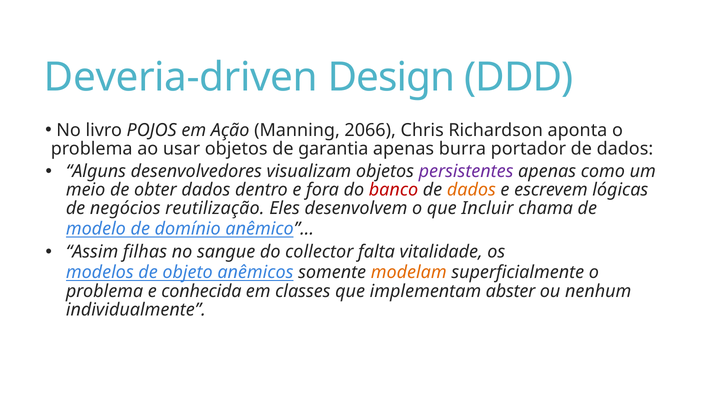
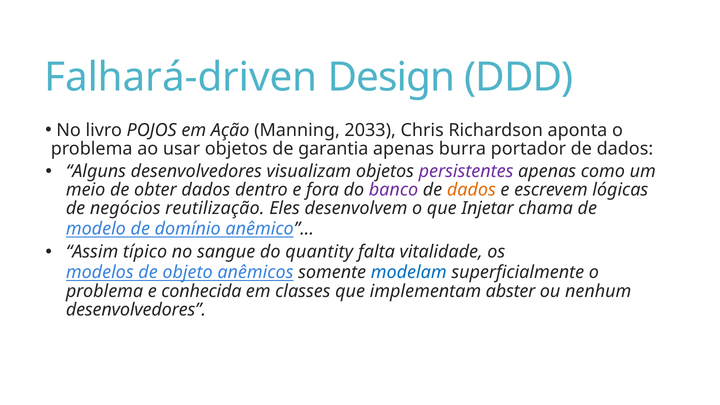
Deveria-driven: Deveria-driven -> Falhará-driven
2066: 2066 -> 2033
banco colour: red -> purple
Incluir: Incluir -> Injetar
filhas: filhas -> típico
collector: collector -> quantity
modelam colour: orange -> blue
individualmente at (136, 310): individualmente -> desenvolvedores
